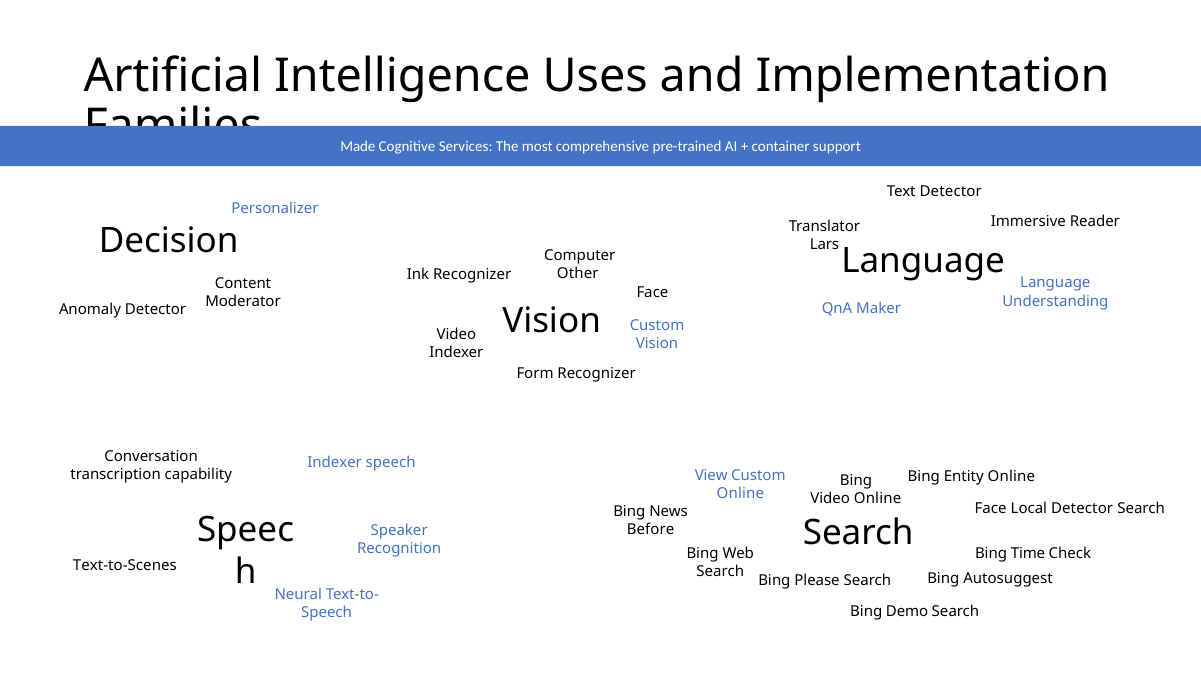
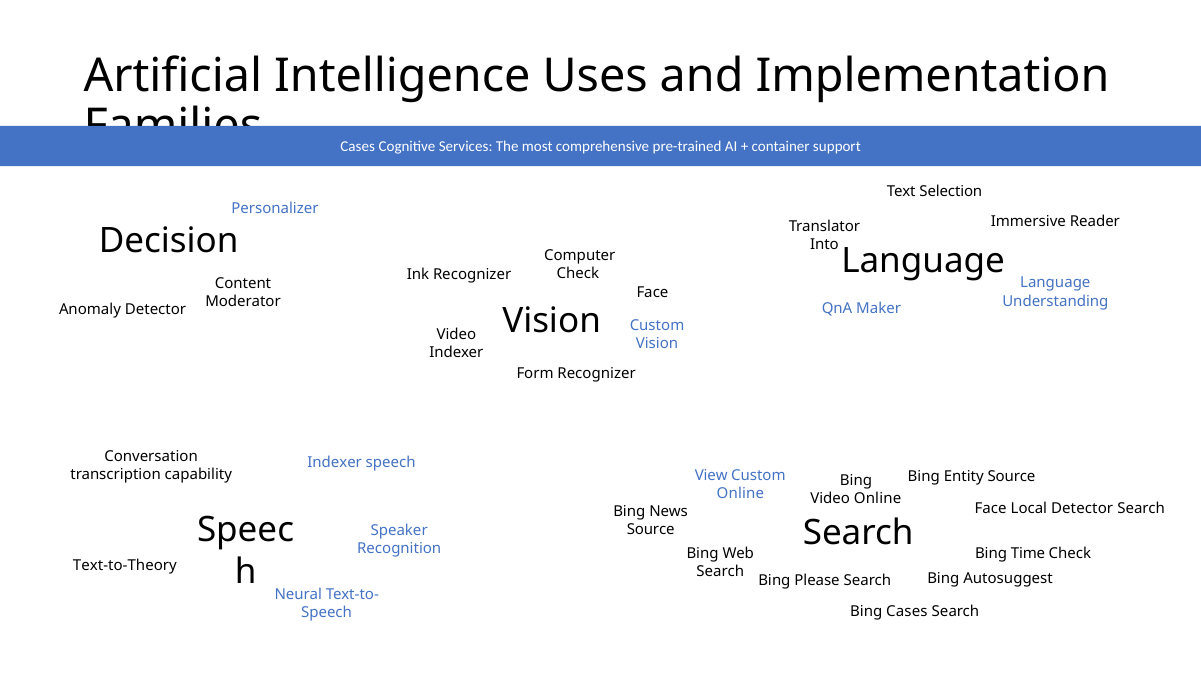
Made at (358, 147): Made -> Cases
Text Detector: Detector -> Selection
Lars: Lars -> Into
Other at (578, 274): Other -> Check
Entity Online: Online -> Source
Before at (651, 530): Before -> Source
Text-to-Scenes: Text-to-Scenes -> Text-to-Theory
Bing Demo: Demo -> Cases
